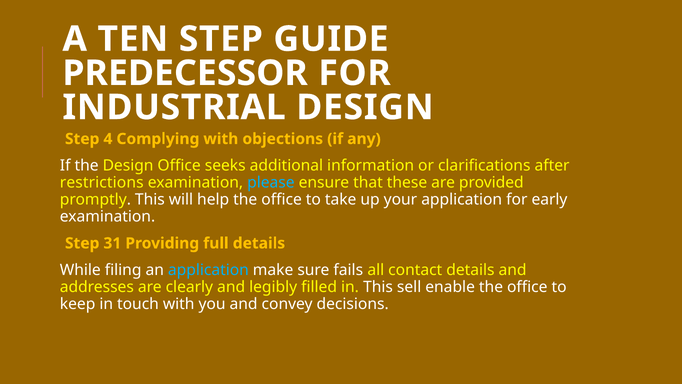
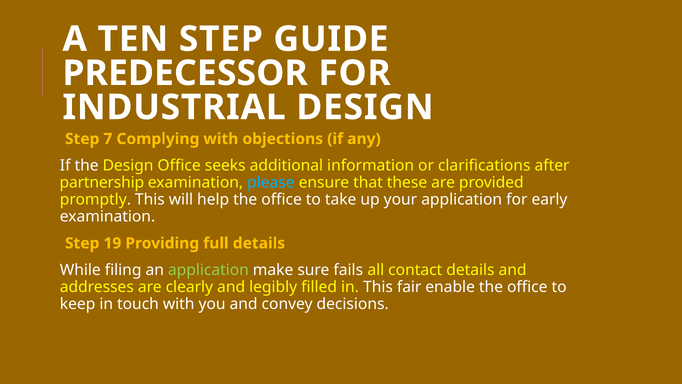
4: 4 -> 7
restrictions: restrictions -> partnership
31: 31 -> 19
application at (208, 270) colour: light blue -> light green
sell: sell -> fair
